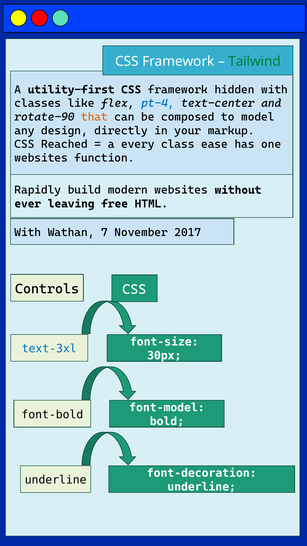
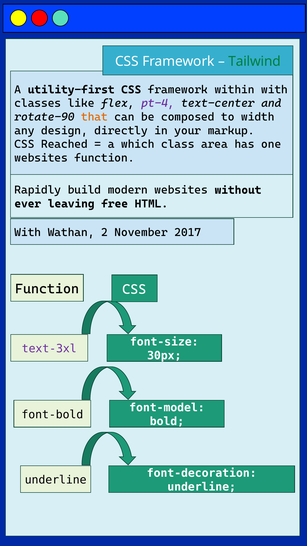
hidden: hidden -> within
pt-4 colour: blue -> purple
model: model -> width
every: every -> which
ease: ease -> area
7: 7 -> 2
Controls at (47, 289): Controls -> Function
text-3xl colour: blue -> purple
